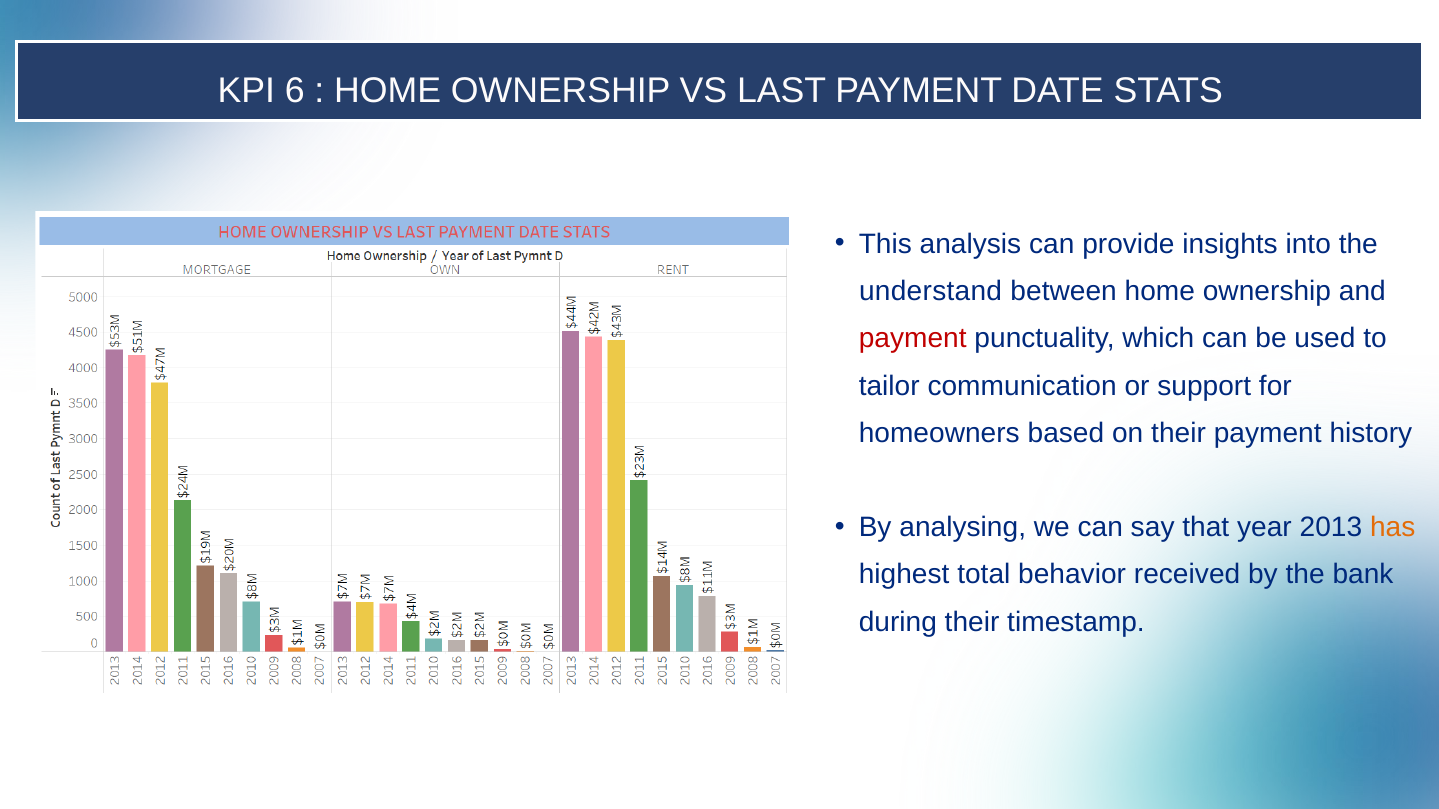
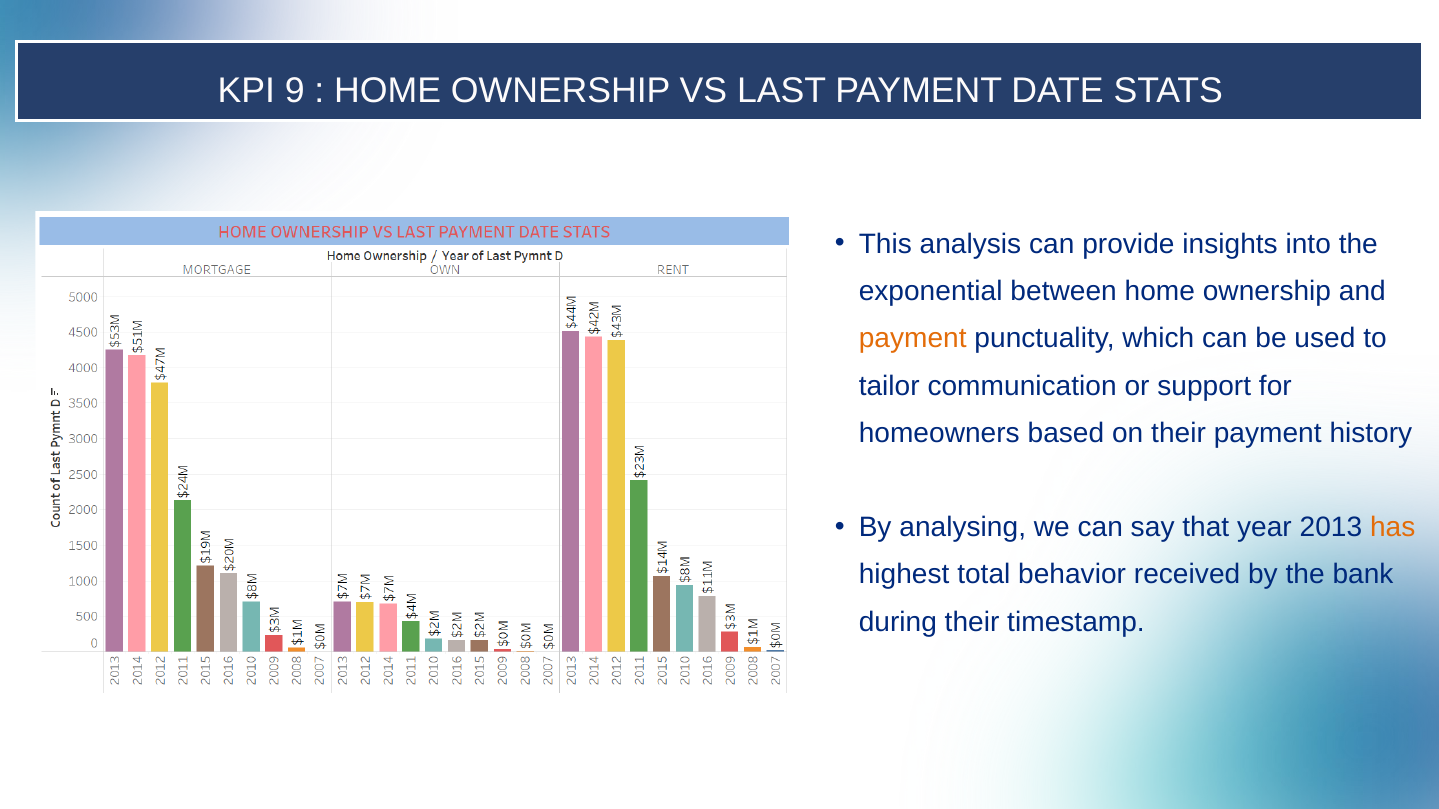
6: 6 -> 9
understand: understand -> exponential
payment at (913, 339) colour: red -> orange
